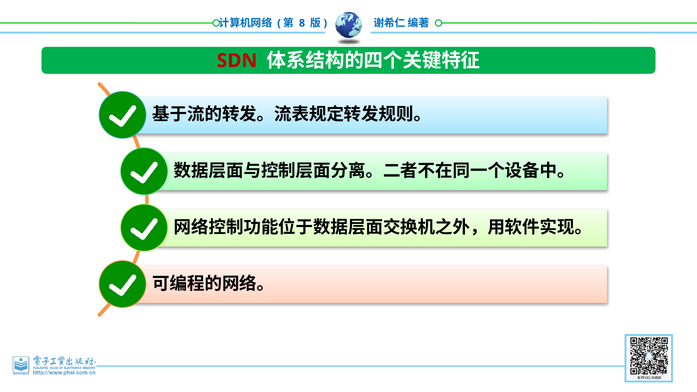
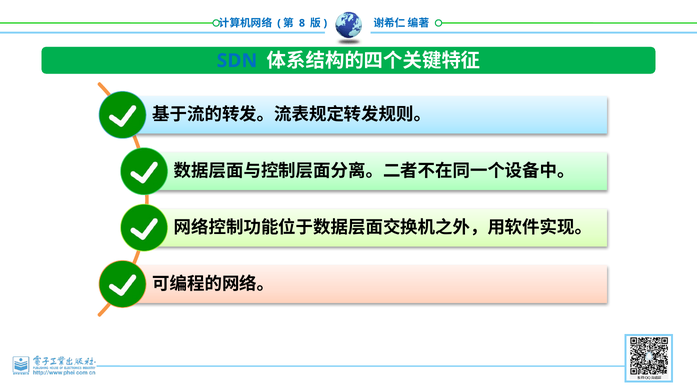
SDN colour: red -> blue
